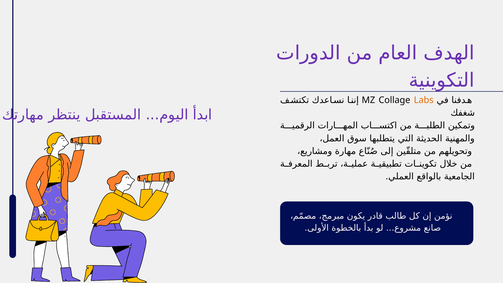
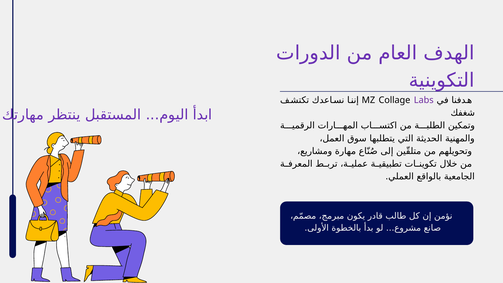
Labs colour: orange -> purple
